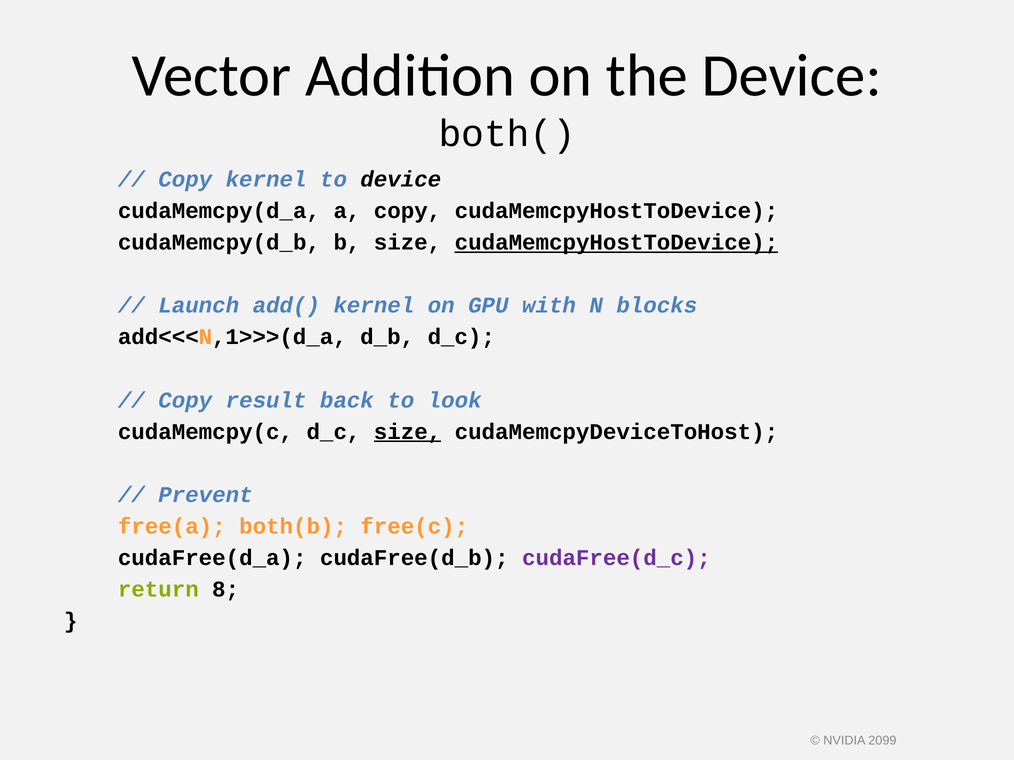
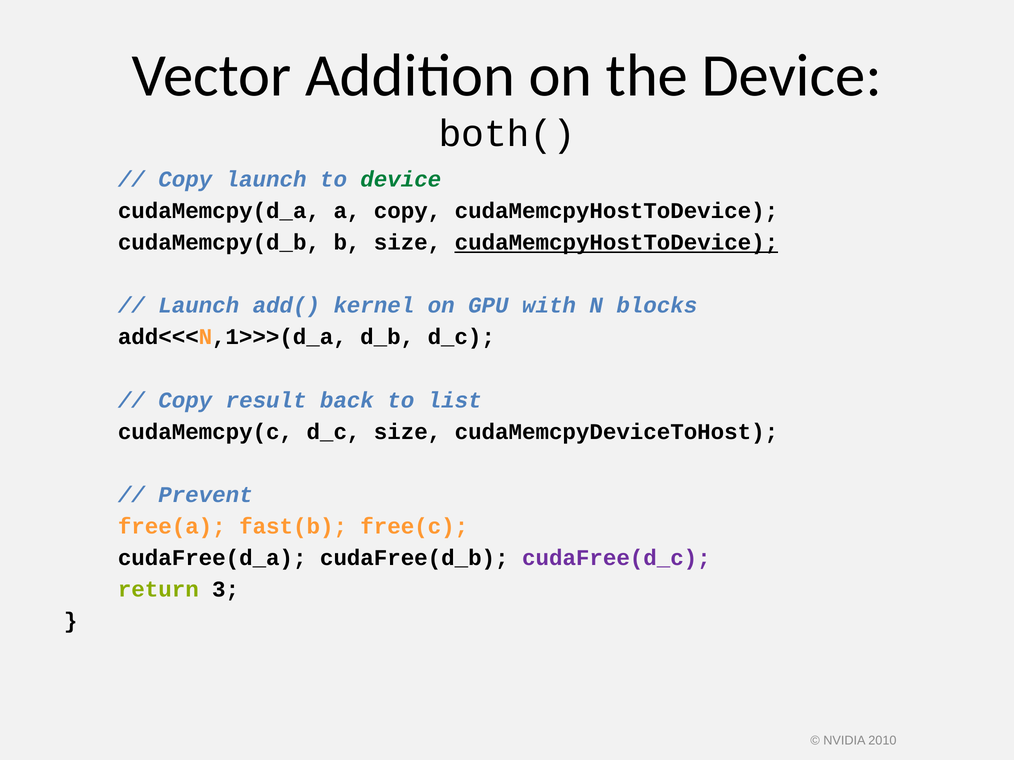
Copy kernel: kernel -> launch
device at (401, 180) colour: black -> green
look: look -> list
size at (408, 432) underline: present -> none
both(b: both(b -> fast(b
8: 8 -> 3
2099: 2099 -> 2010
